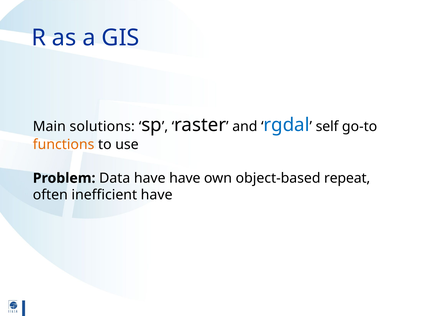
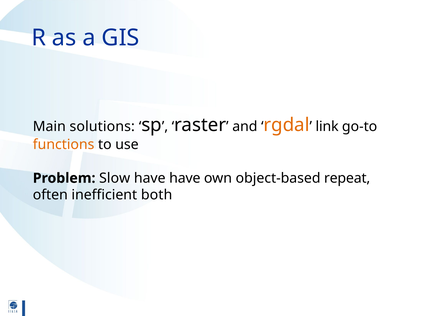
rgdal colour: blue -> orange
self: self -> link
Data: Data -> Slow
inefficient have: have -> both
